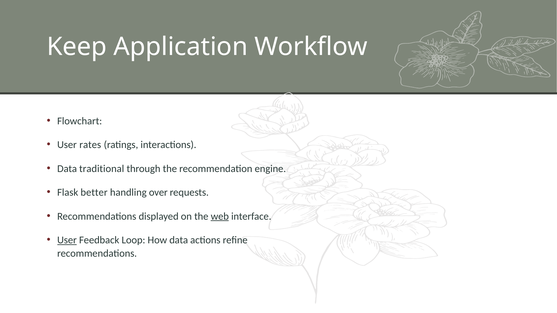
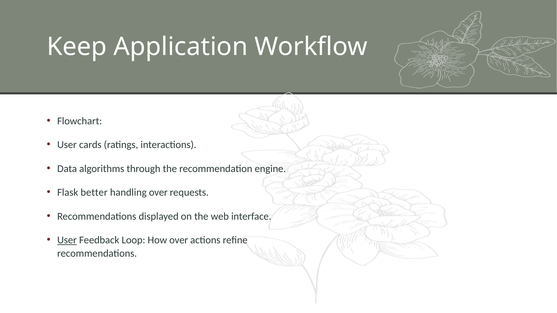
rates: rates -> cards
traditional: traditional -> algorithms
web underline: present -> none
How data: data -> over
